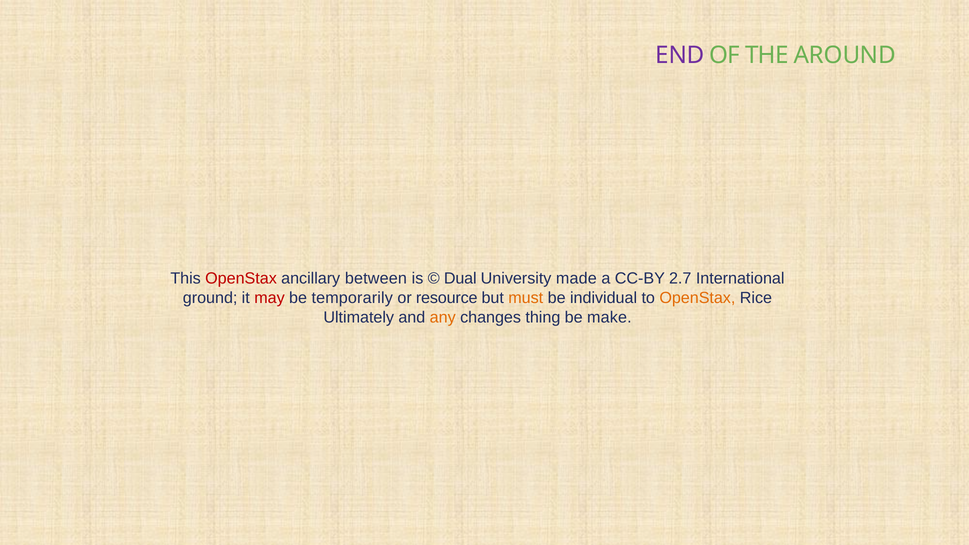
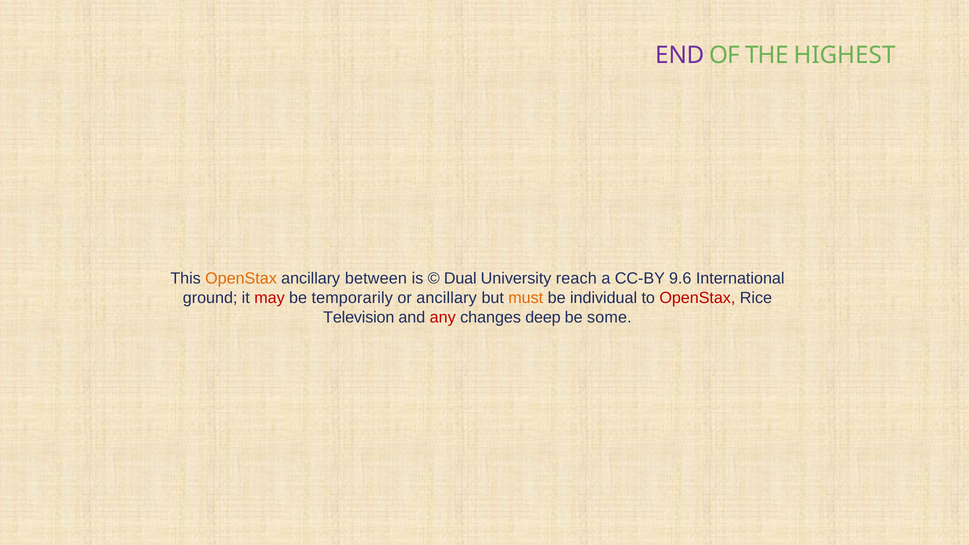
AROUND: AROUND -> HIGHEST
OpenStax at (241, 279) colour: red -> orange
made: made -> reach
2.7: 2.7 -> 9.6
or resource: resource -> ancillary
OpenStax at (697, 298) colour: orange -> red
Ultimately: Ultimately -> Television
any colour: orange -> red
thing: thing -> deep
make: make -> some
